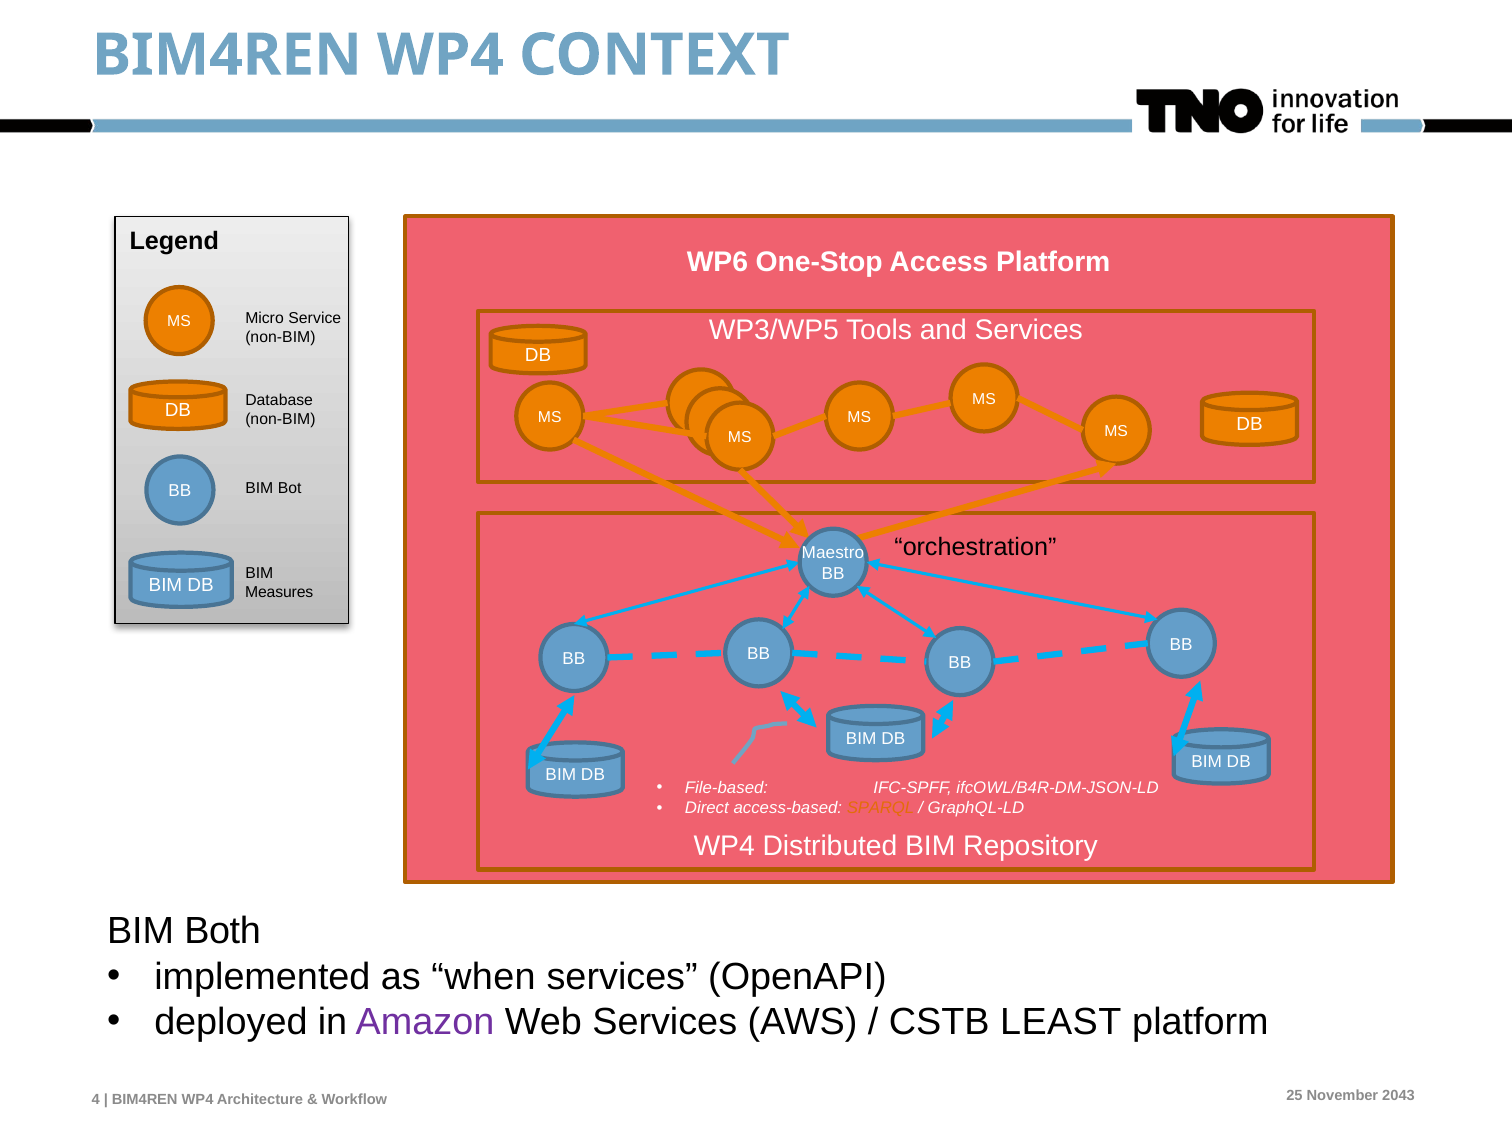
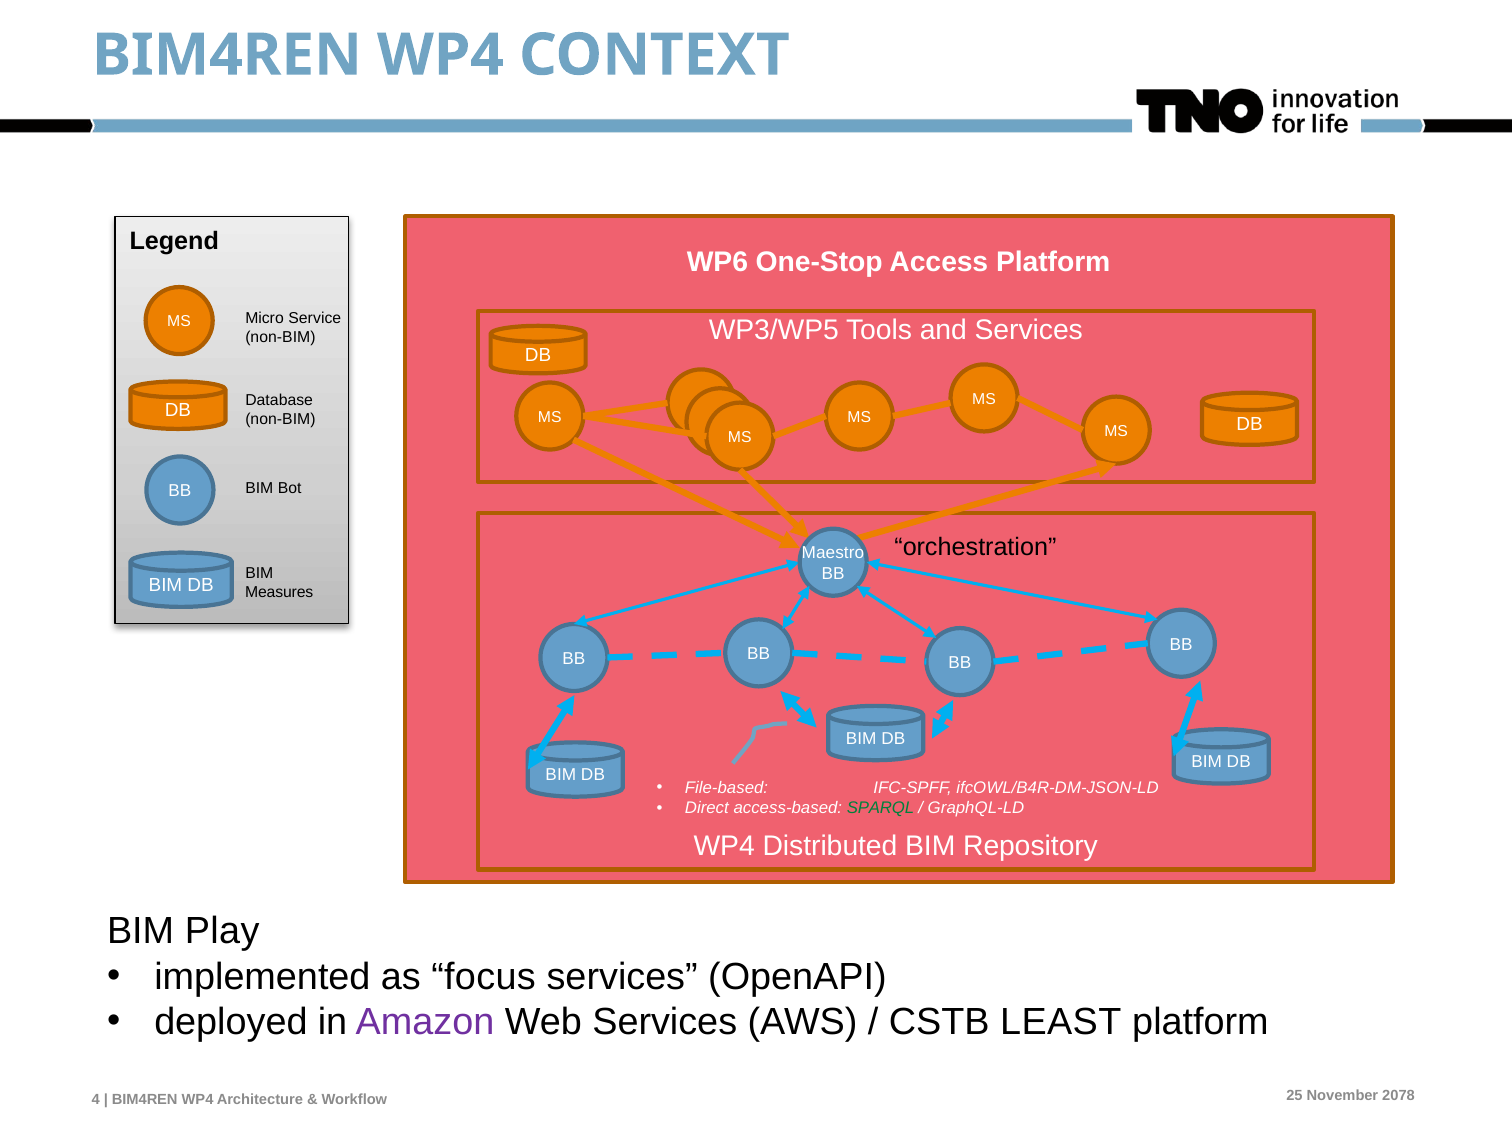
SPARQL colour: orange -> green
Both: Both -> Play
when: when -> focus
2043: 2043 -> 2078
